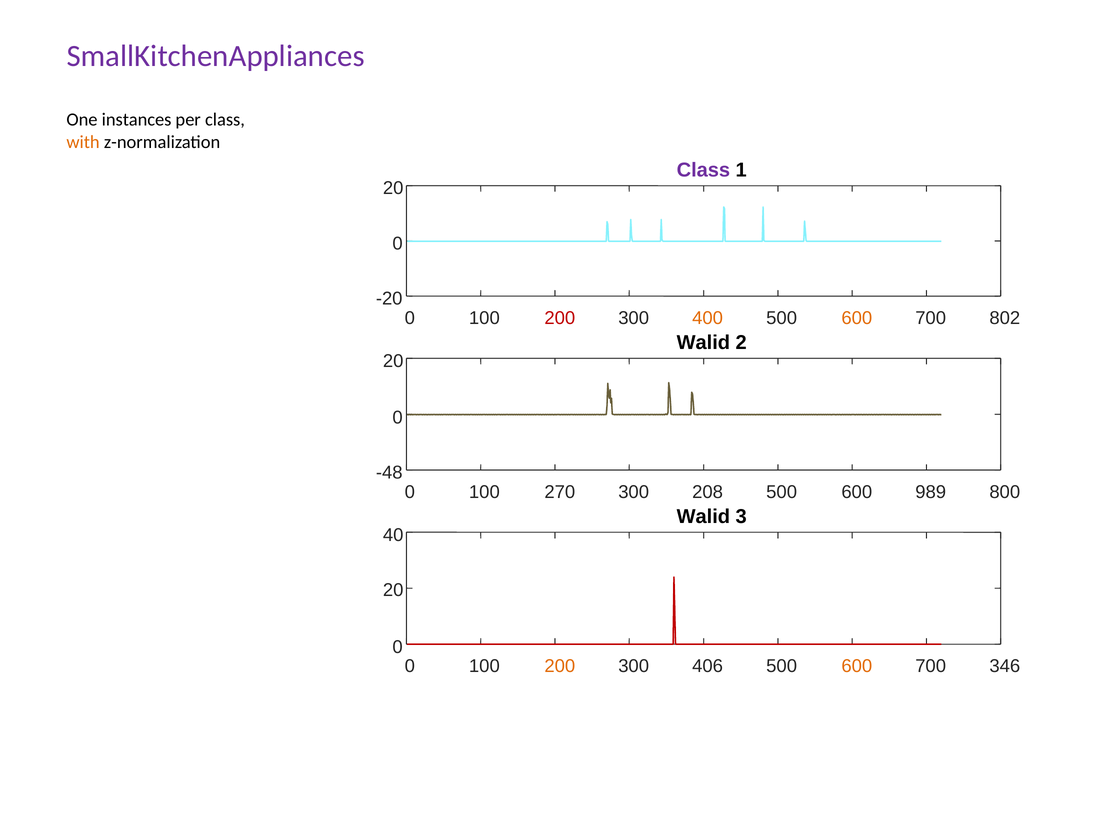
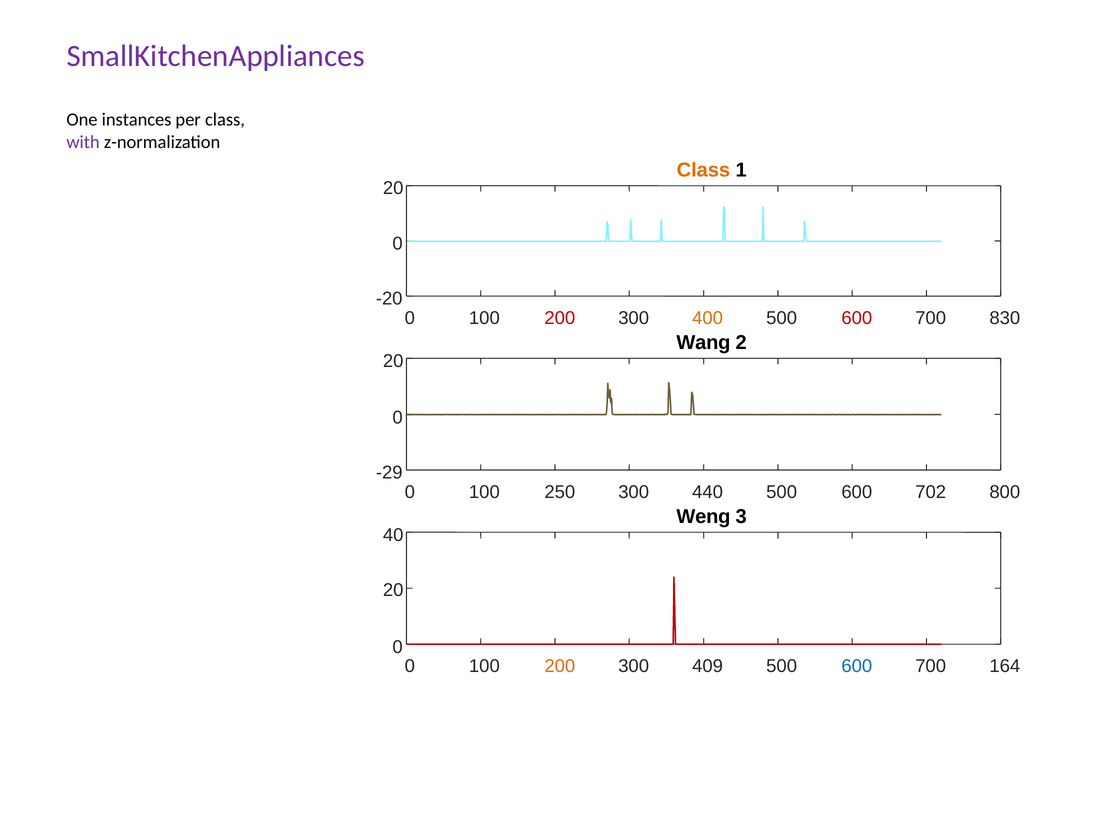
with colour: orange -> purple
Class at (703, 170) colour: purple -> orange
600 at (857, 318) colour: orange -> red
802: 802 -> 830
Walid at (703, 343): Walid -> Wang
-48: -48 -> -29
270: 270 -> 250
208: 208 -> 440
989: 989 -> 702
Walid at (703, 516): Walid -> Weng
406: 406 -> 409
600 at (857, 666) colour: orange -> blue
346: 346 -> 164
